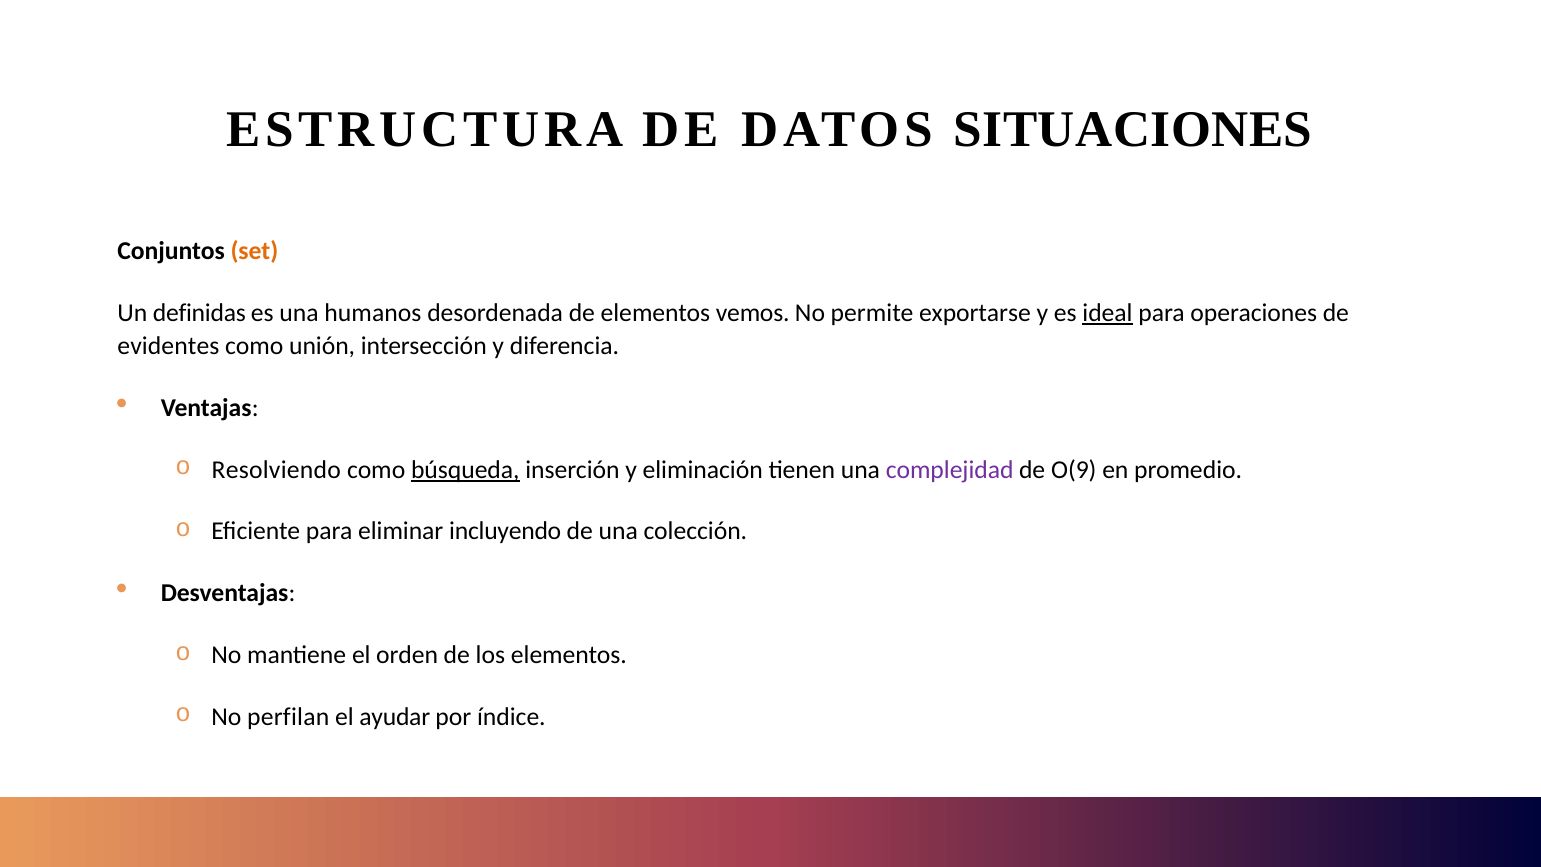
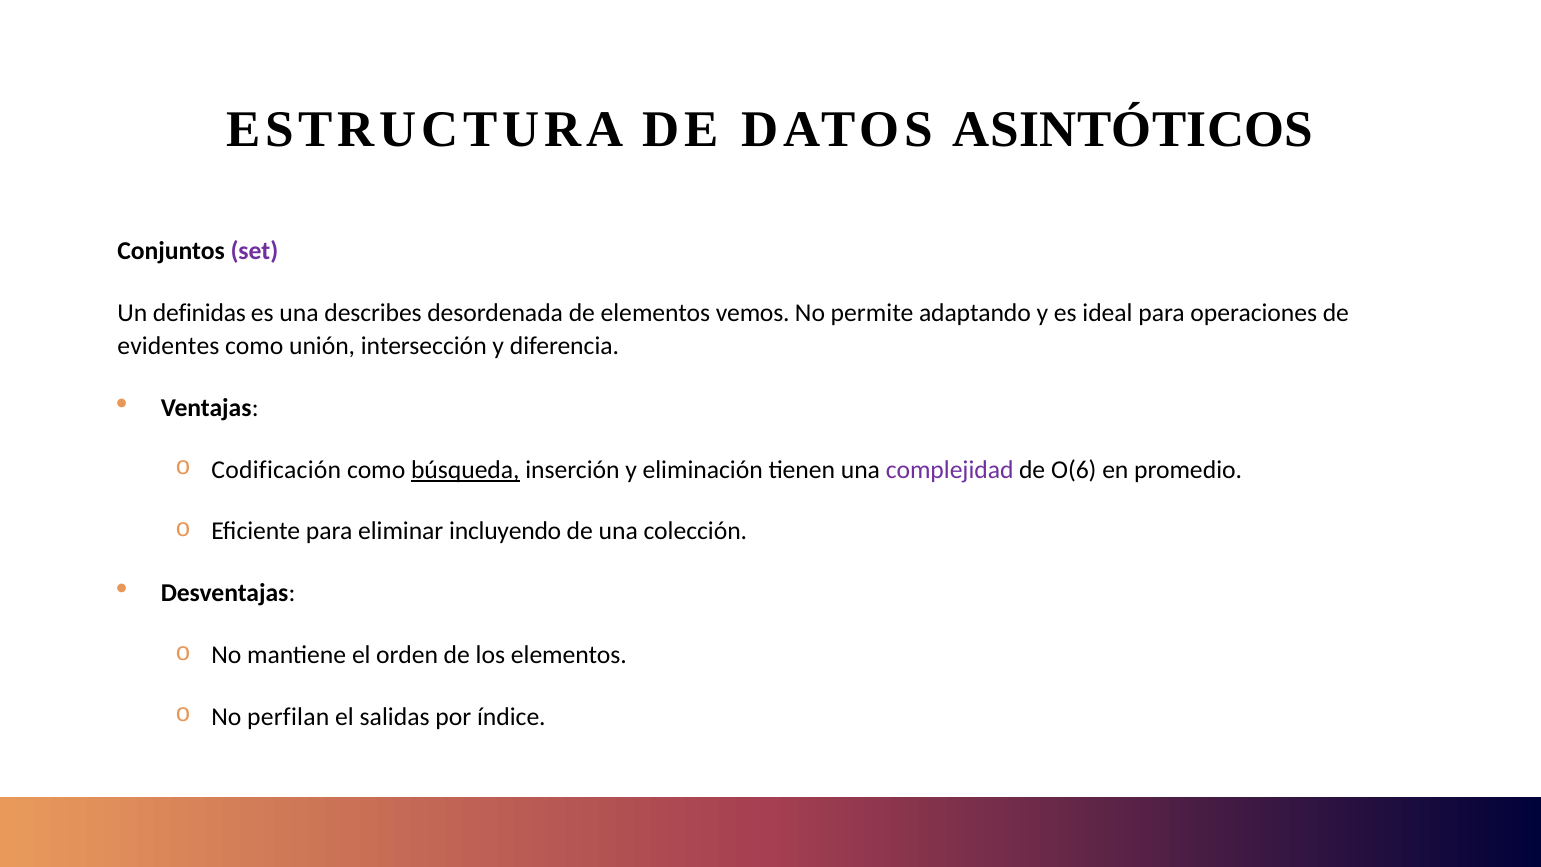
SITUACIONES: SITUACIONES -> ASINTÓTICOS
set colour: orange -> purple
humanos: humanos -> describes
exportarse: exportarse -> adaptando
ideal underline: present -> none
Resolviendo: Resolviendo -> Codificación
O(9: O(9 -> O(6
ayudar: ayudar -> salidas
